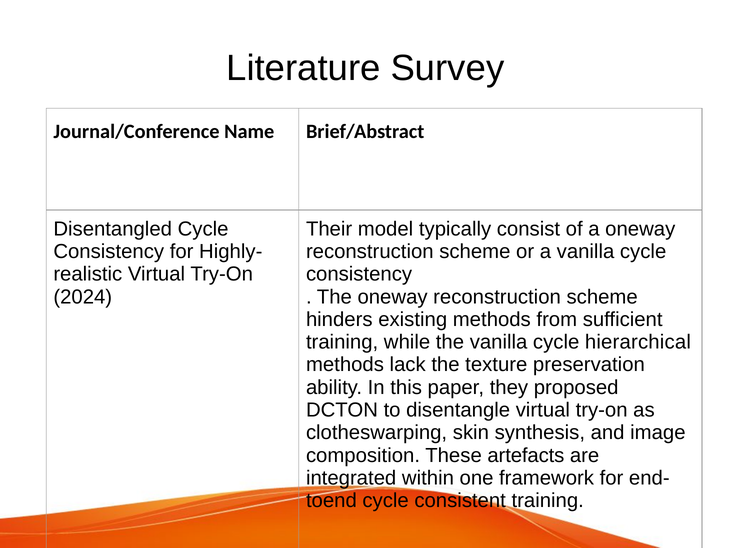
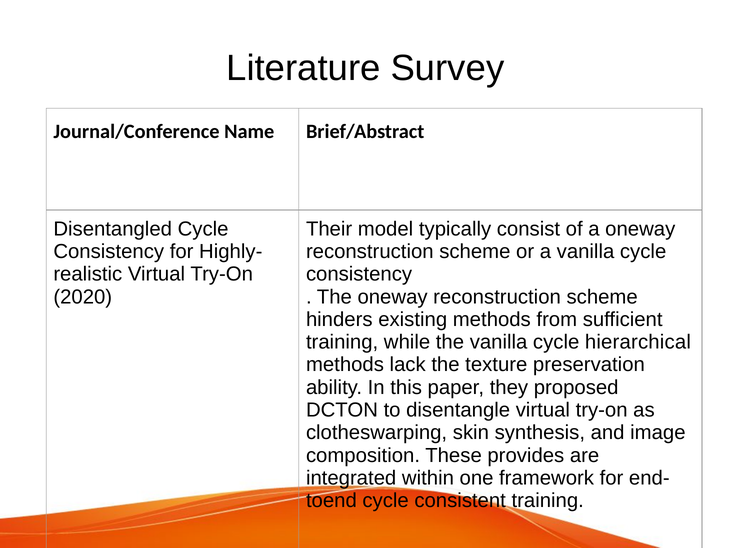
2024: 2024 -> 2020
artefacts: artefacts -> provides
